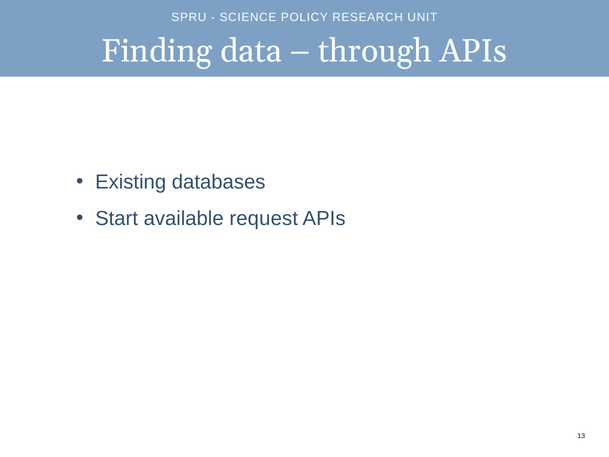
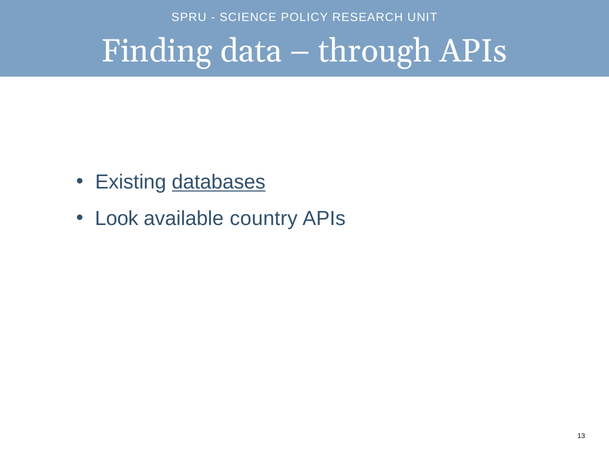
databases underline: none -> present
Start: Start -> Look
request: request -> country
